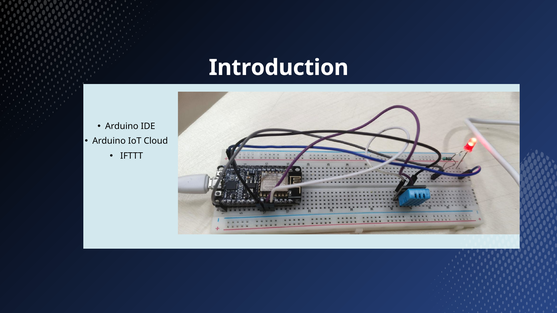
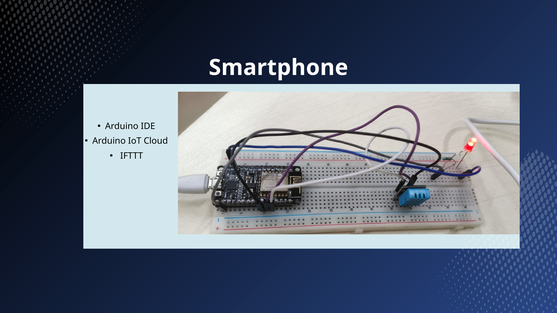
Introduction: Introduction -> Smartphone
